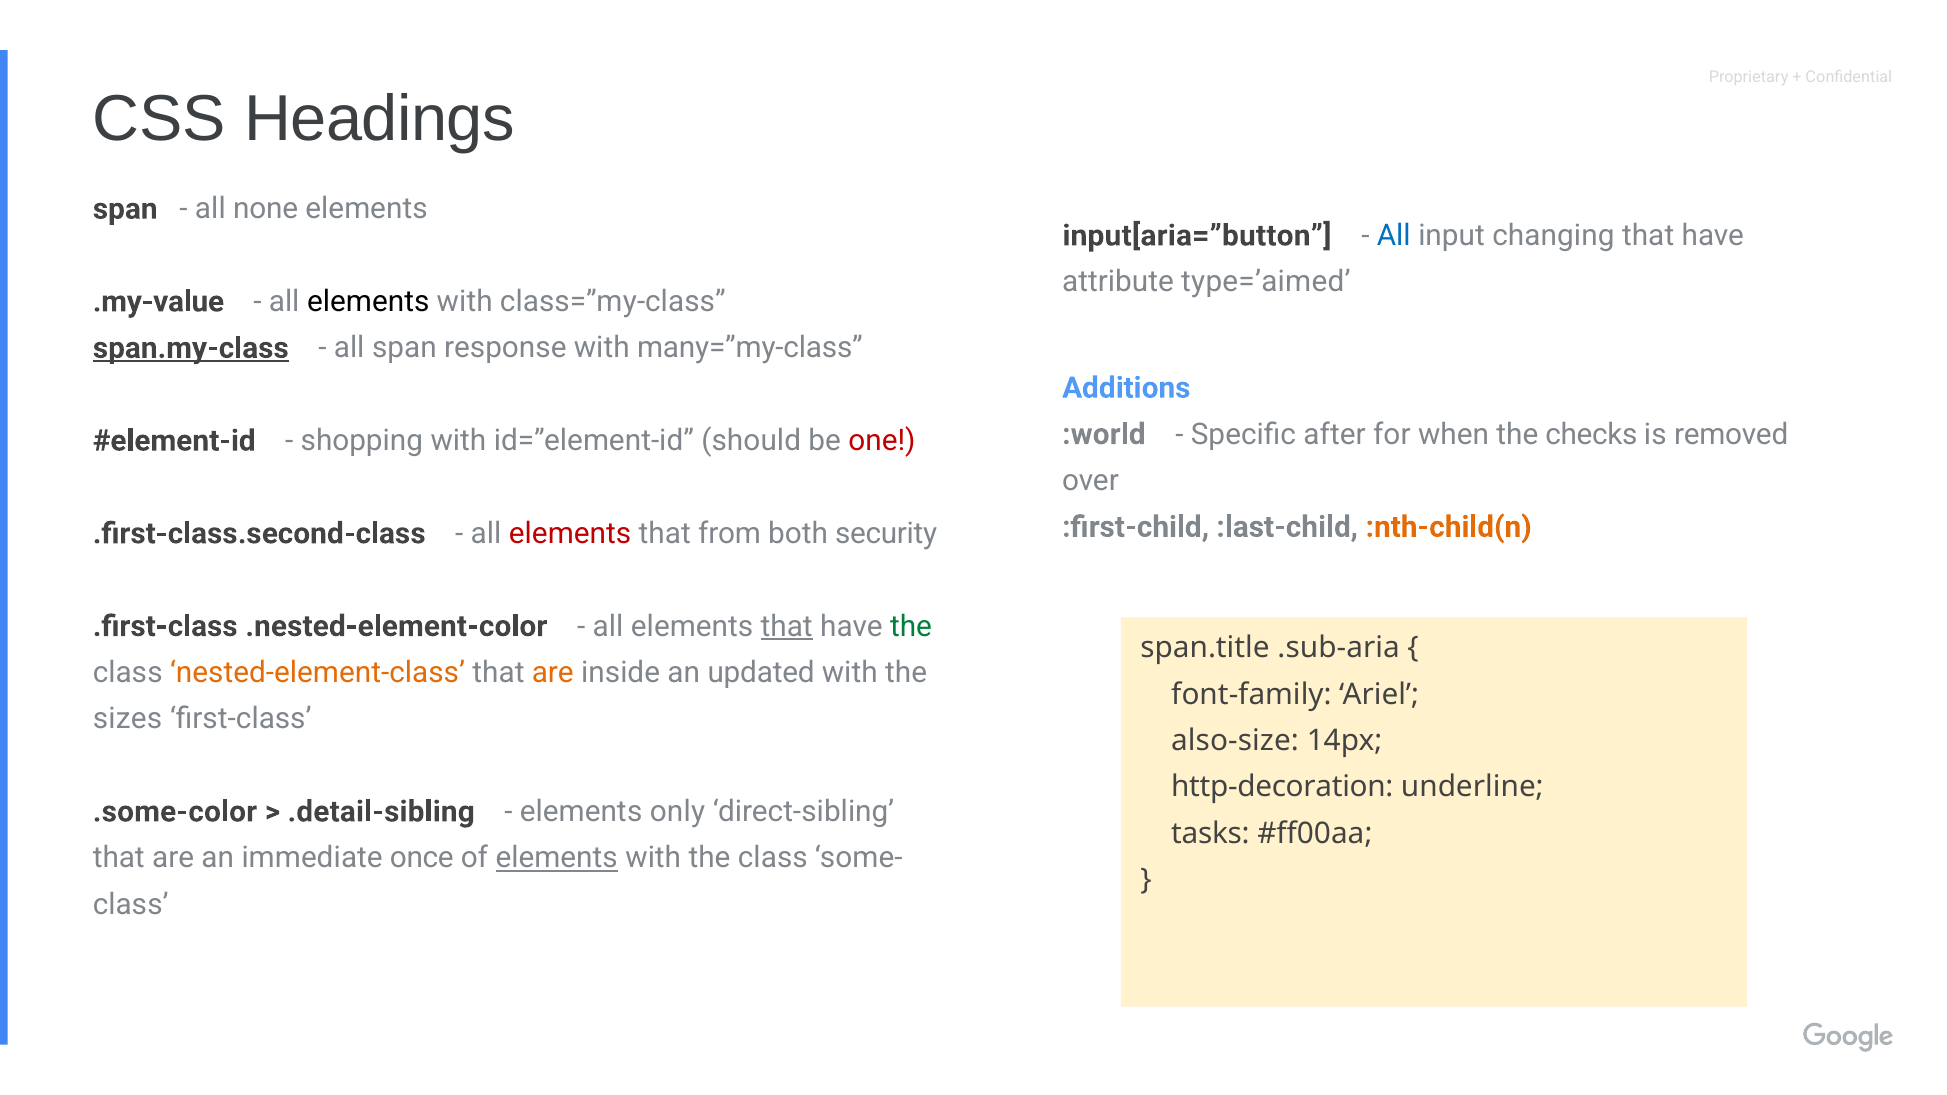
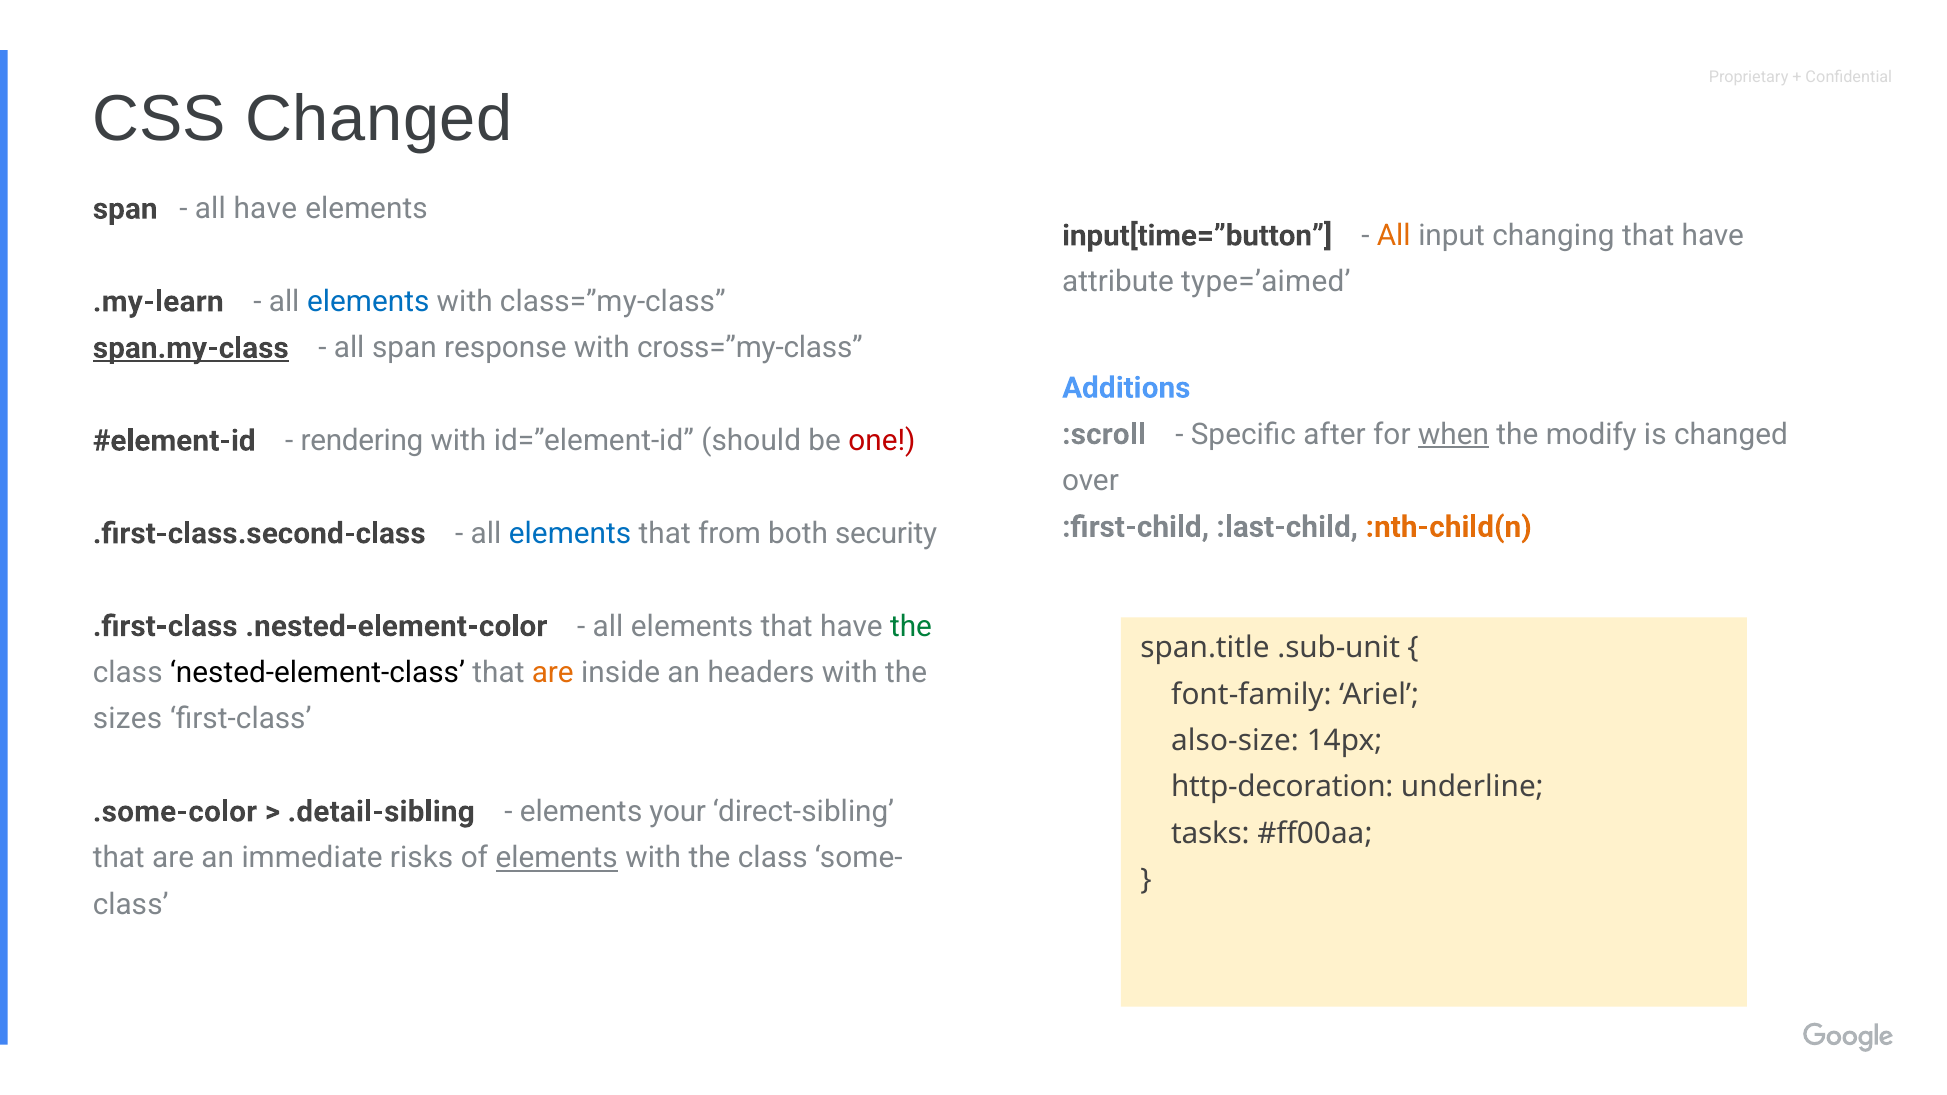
CSS Headings: Headings -> Changed
all none: none -> have
input[aria=”button: input[aria=”button -> input[time=”button
All at (1394, 236) colour: blue -> orange
.my-value: .my-value -> .my-learn
elements at (368, 302) colour: black -> blue
many=”my-class: many=”my-class -> cross=”my-class
:world: :world -> :scroll
when underline: none -> present
checks: checks -> modify
is removed: removed -> changed
shopping: shopping -> rendering
elements at (570, 534) colour: red -> blue
that at (787, 626) underline: present -> none
.sub-aria: .sub-aria -> .sub-unit
nested-element-class colour: orange -> black
updated: updated -> headers
only: only -> your
once: once -> risks
